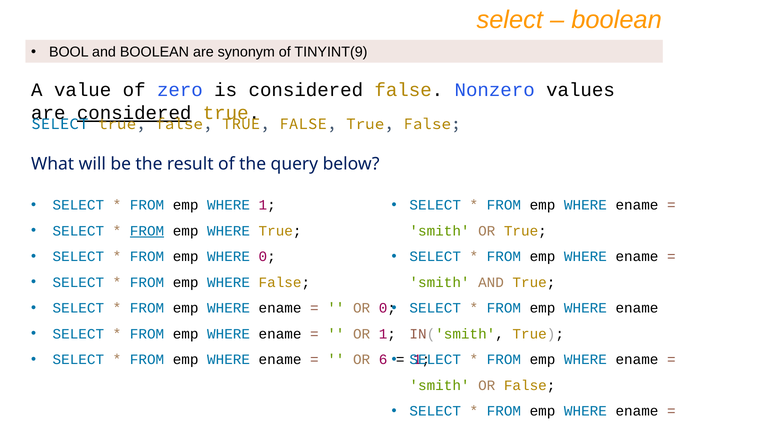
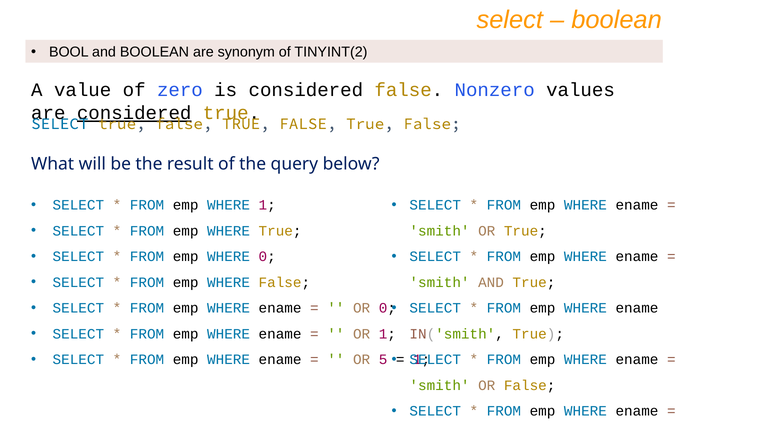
TINYINT(9: TINYINT(9 -> TINYINT(2
FROM at (147, 231) underline: present -> none
6: 6 -> 5
